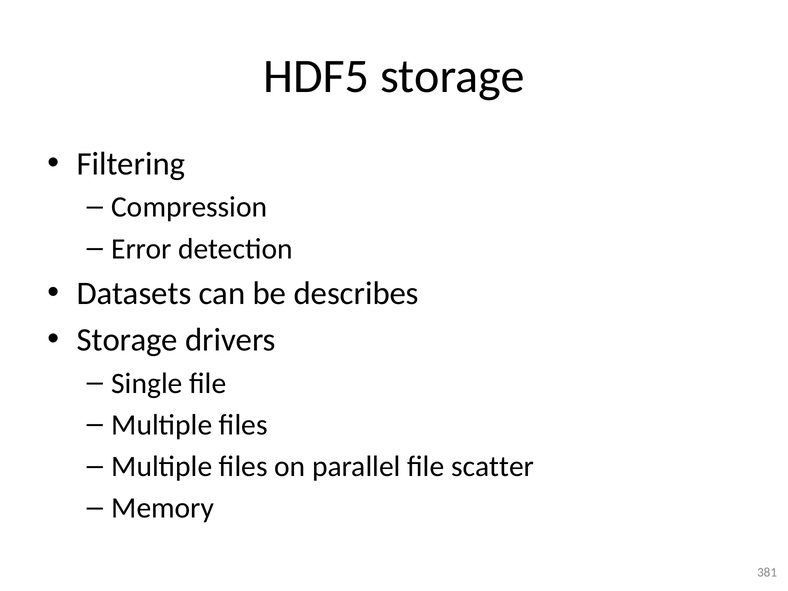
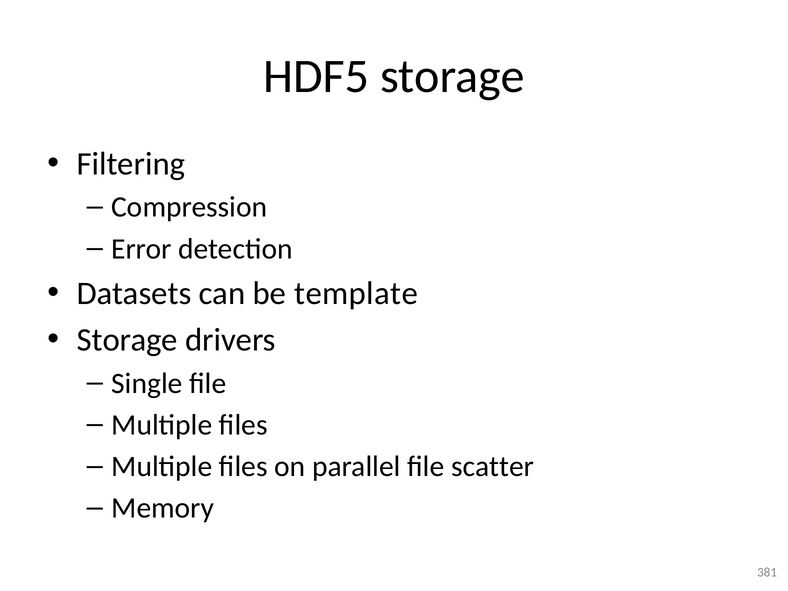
describes: describes -> template
